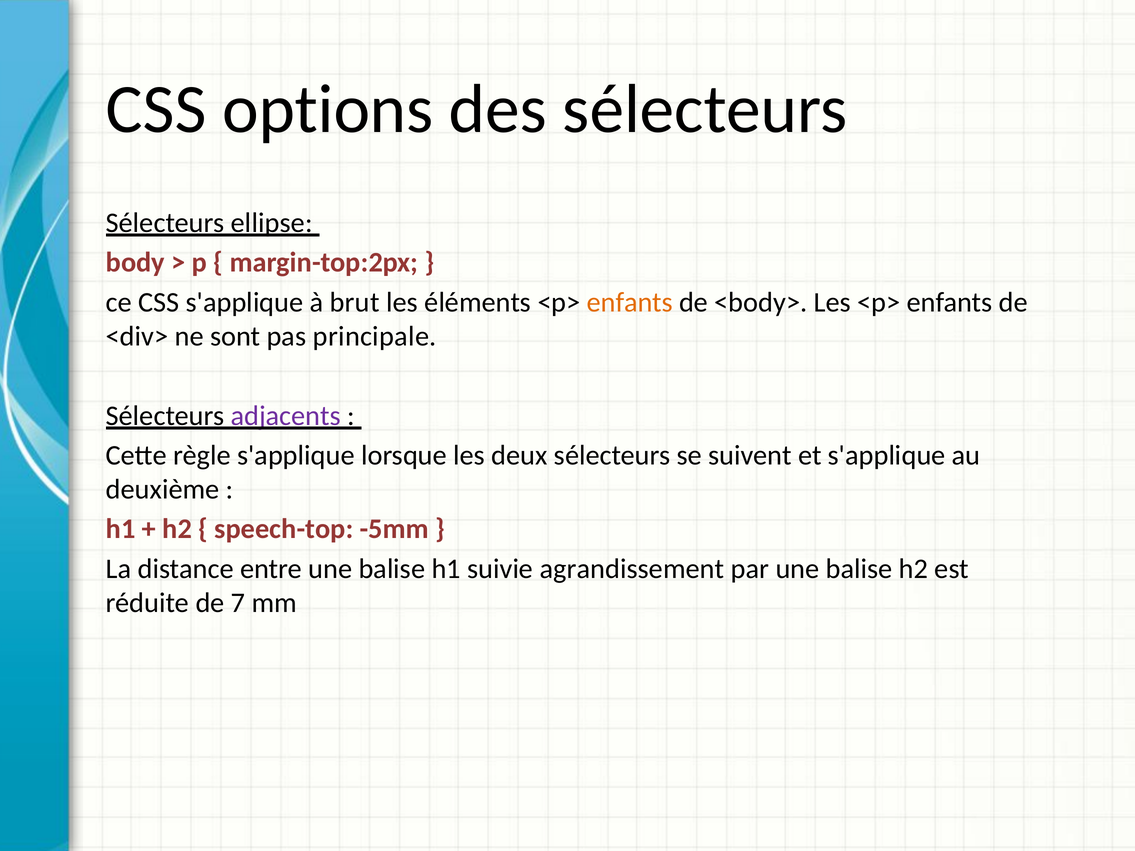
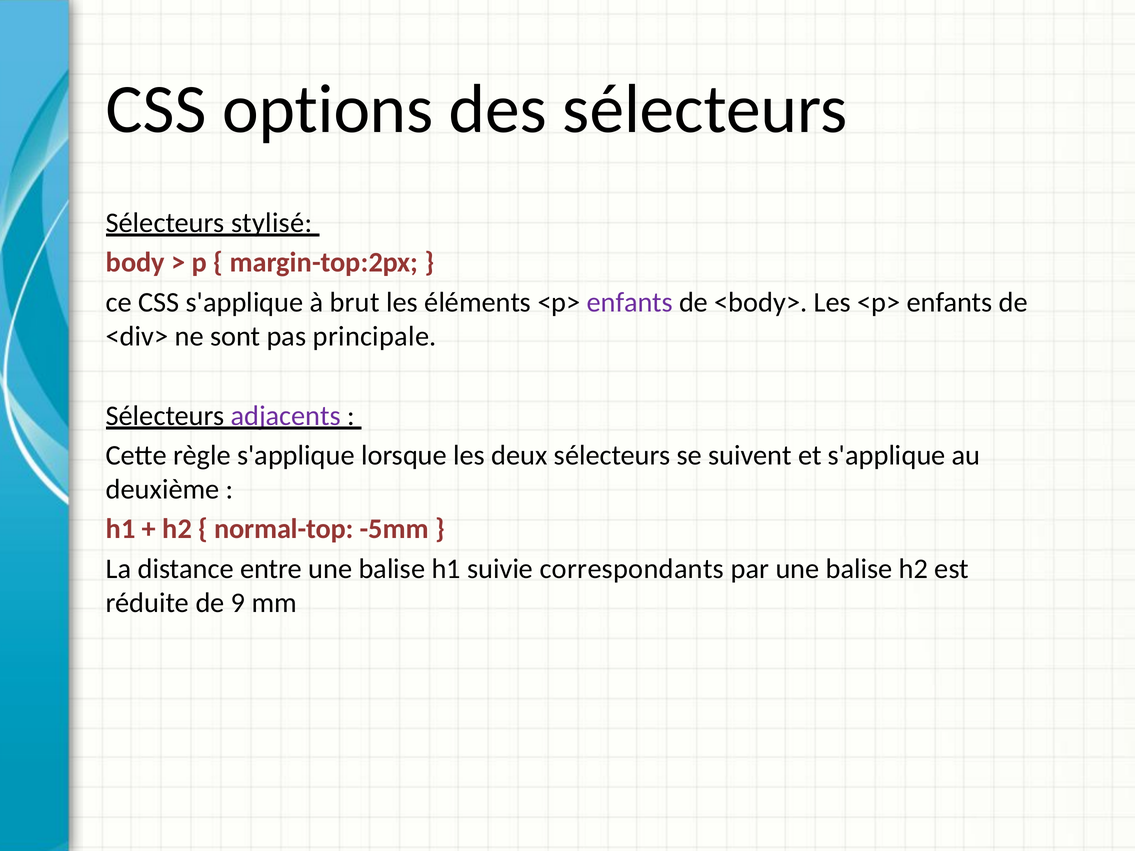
ellipse: ellipse -> stylisé
enfants at (630, 302) colour: orange -> purple
speech-top: speech-top -> normal-top
agrandissement: agrandissement -> correspondants
7: 7 -> 9
